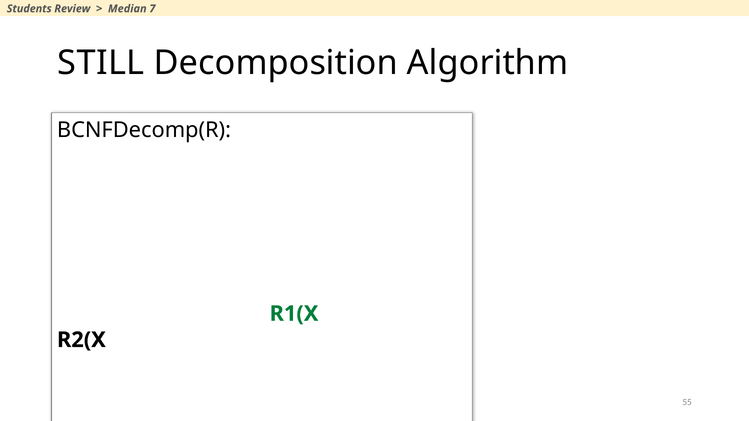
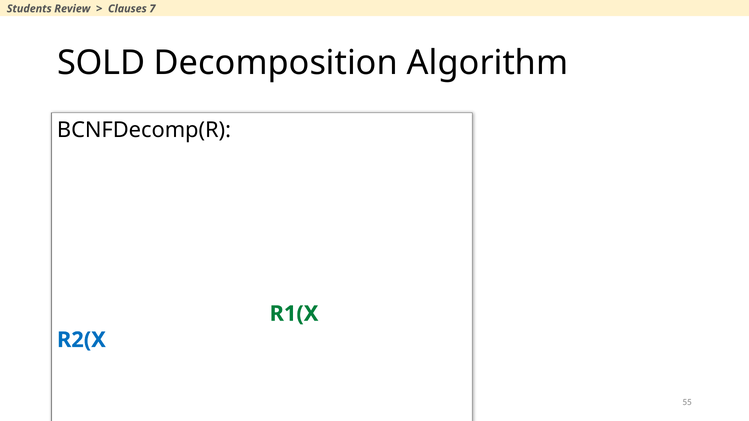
Median: Median -> Clauses
STILL: STILL -> SOLD
R2(X colour: black -> blue
